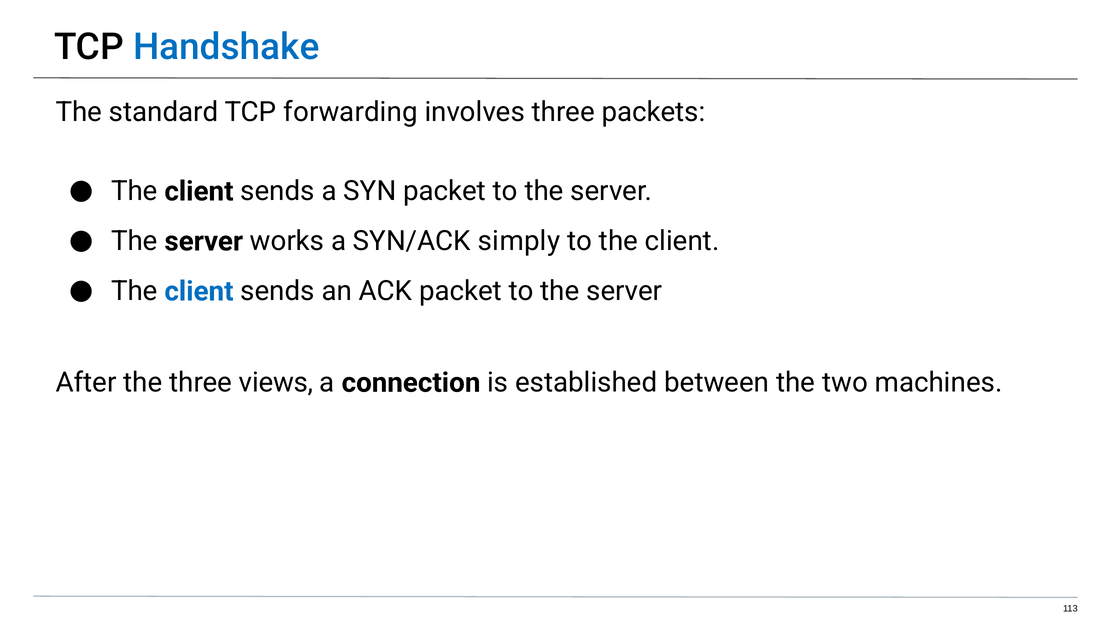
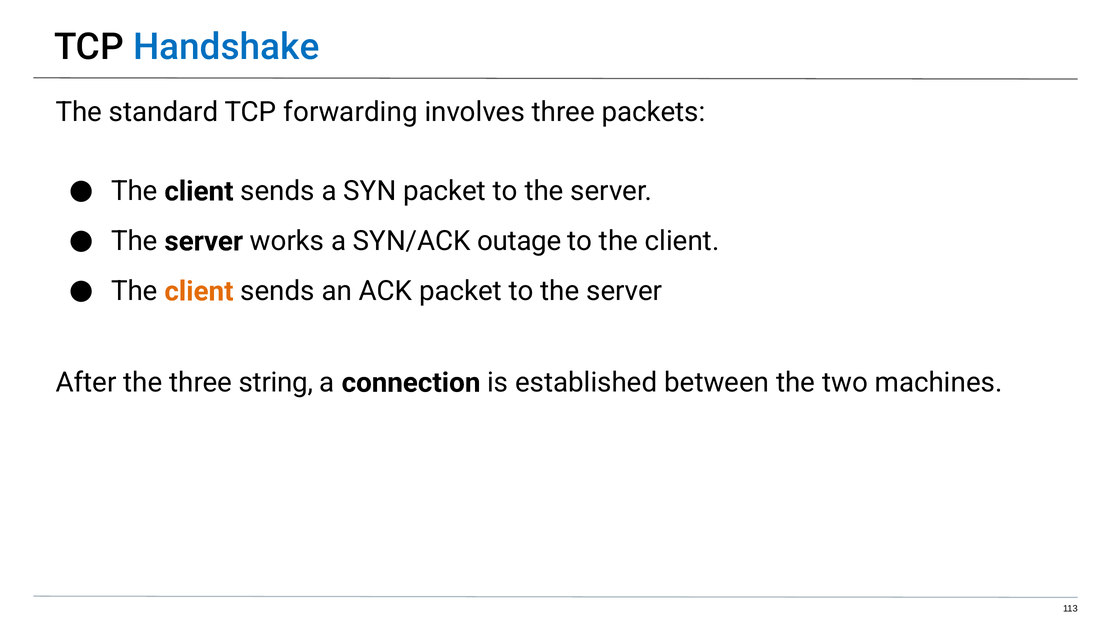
simply: simply -> outage
client at (199, 291) colour: blue -> orange
views: views -> string
